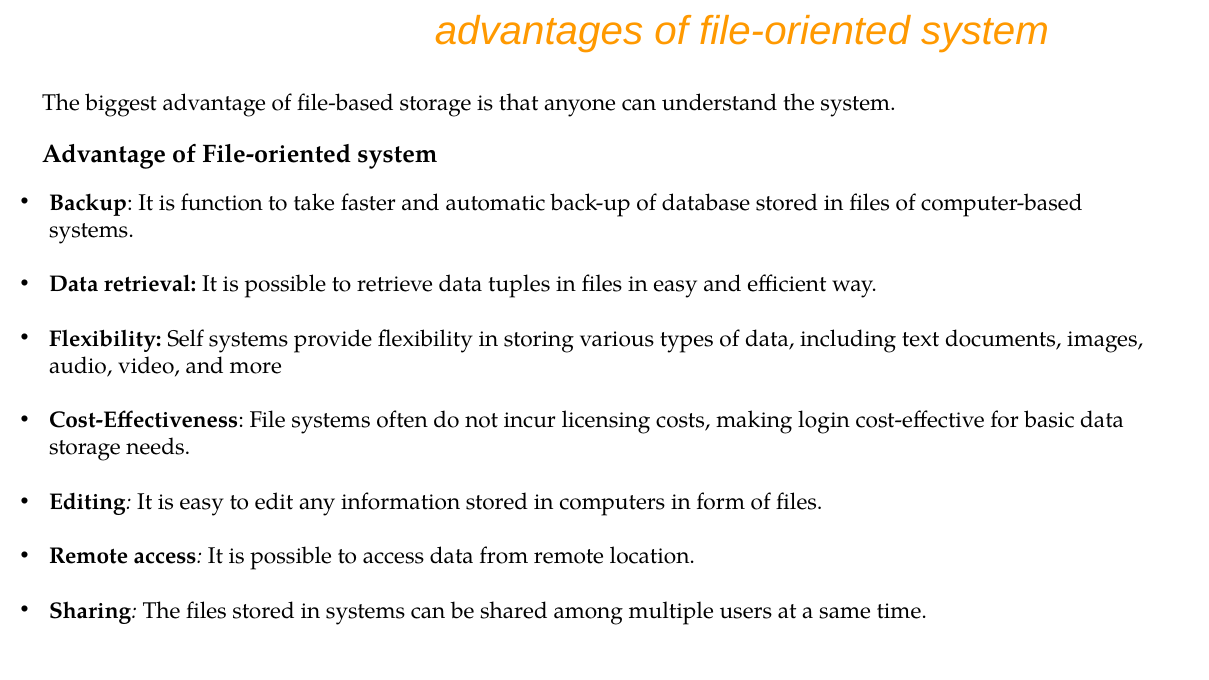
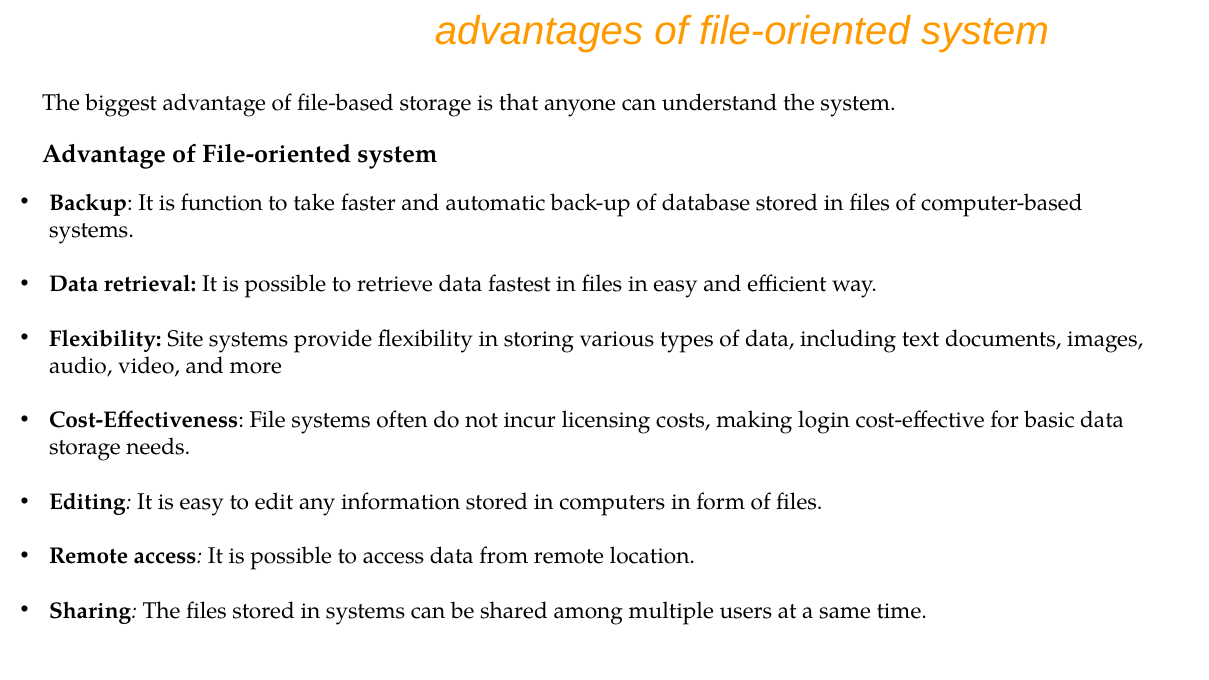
tuples: tuples -> fastest
Self: Self -> Site
